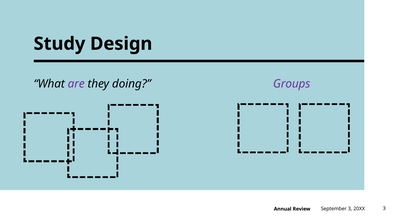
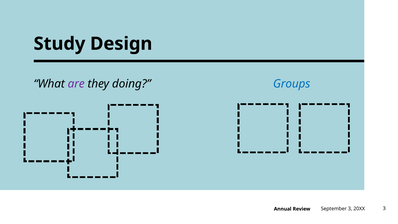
Groups colour: purple -> blue
